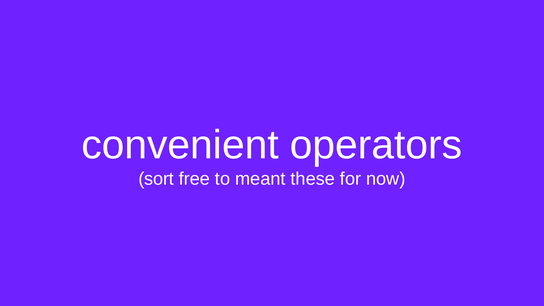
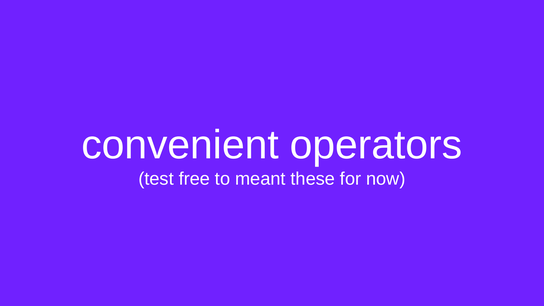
sort: sort -> test
